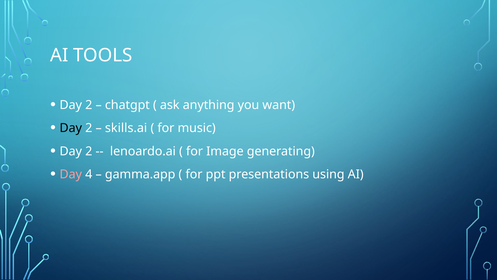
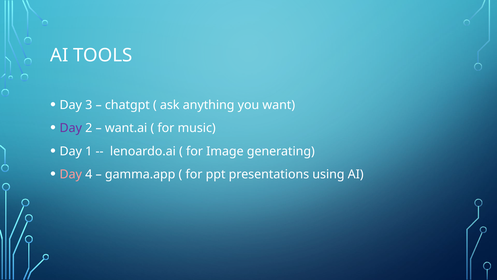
2 at (89, 105): 2 -> 3
Day at (71, 128) colour: black -> purple
skills.ai: skills.ai -> want.ai
2 at (89, 151): 2 -> 1
